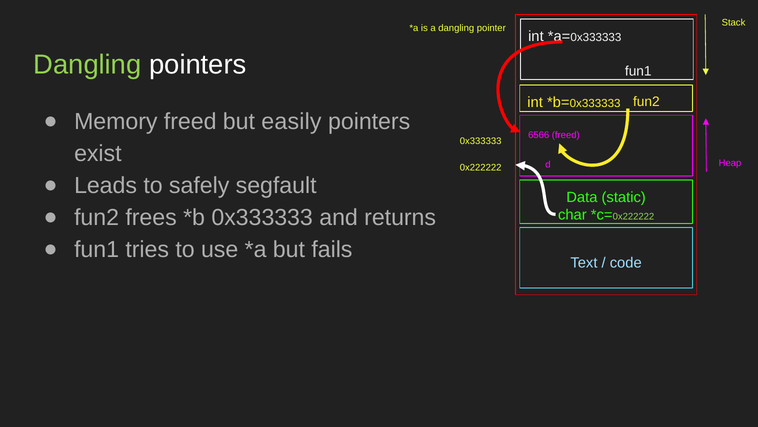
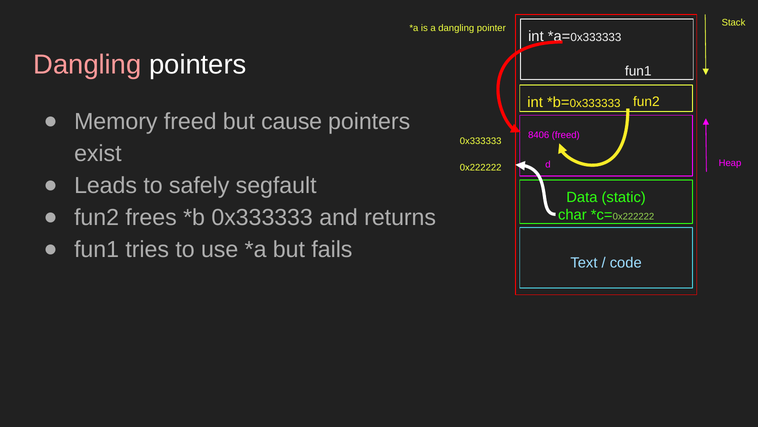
Dangling at (87, 65) colour: light green -> pink
easily: easily -> cause
6566: 6566 -> 8406
